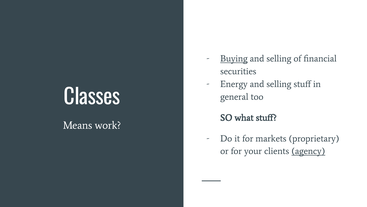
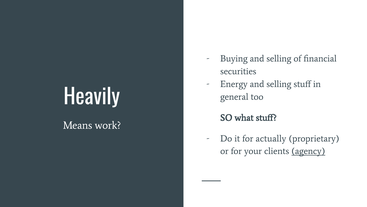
Buying underline: present -> none
Classes: Classes -> Heavily
markets: markets -> actually
